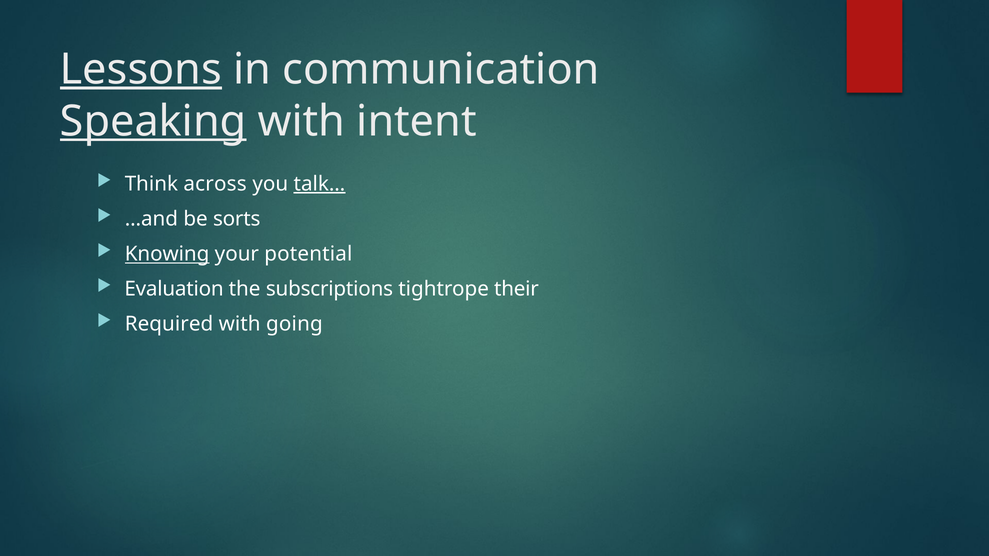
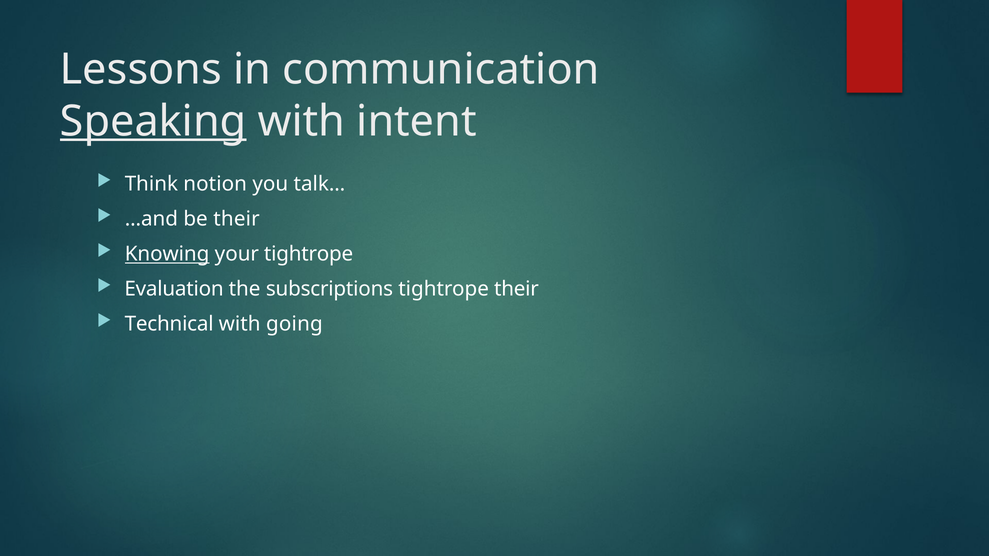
Lessons underline: present -> none
across: across -> notion
talk… underline: present -> none
be sorts: sorts -> their
your potential: potential -> tightrope
Required: Required -> Technical
